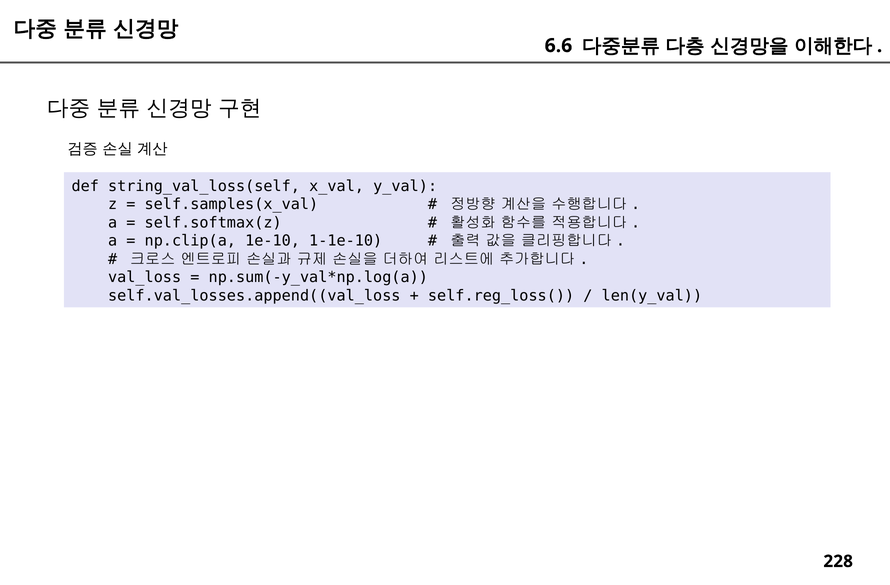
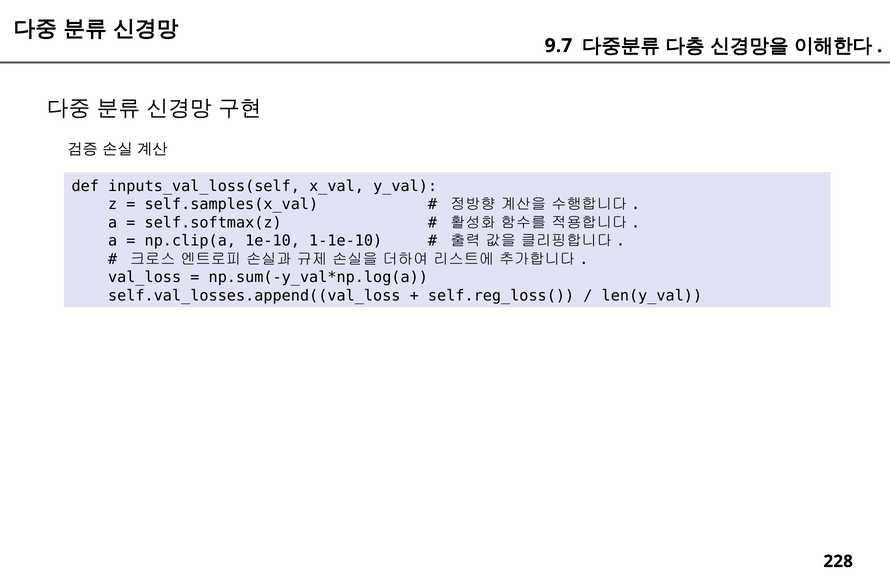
6.6: 6.6 -> 9.7
string_val_loss(self: string_val_loss(self -> inputs_val_loss(self
